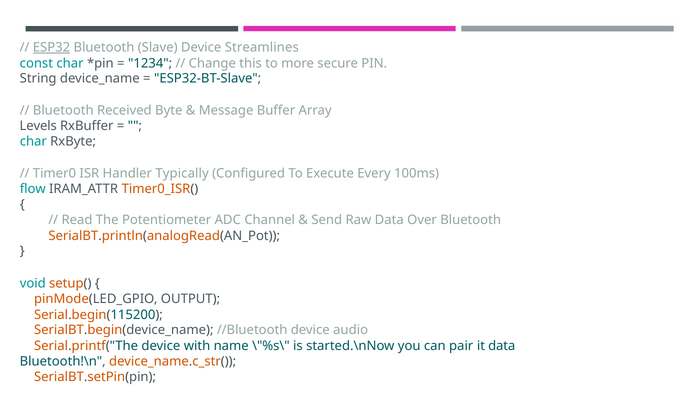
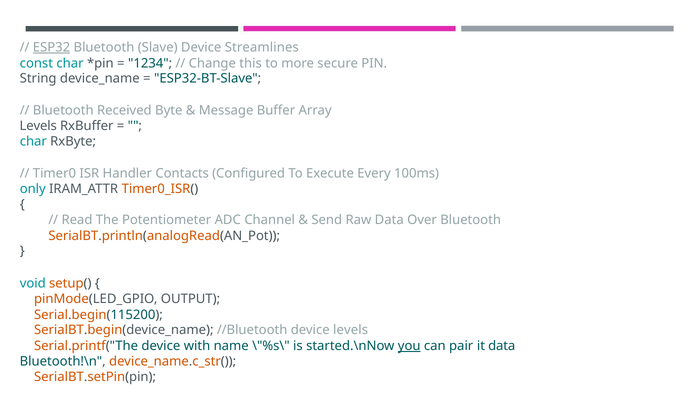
Typically: Typically -> Contacts
flow: flow -> only
device audio: audio -> levels
you underline: none -> present
